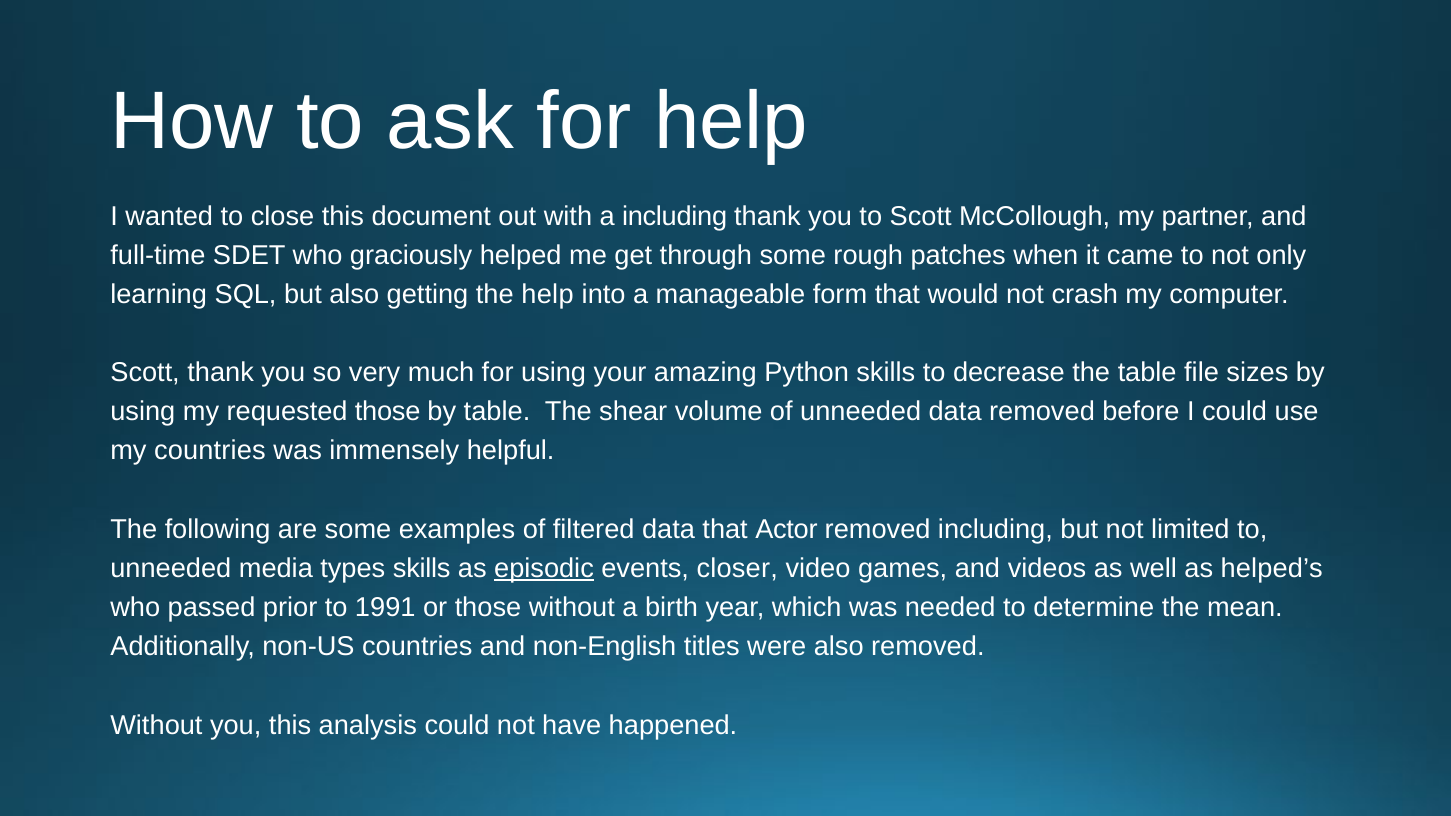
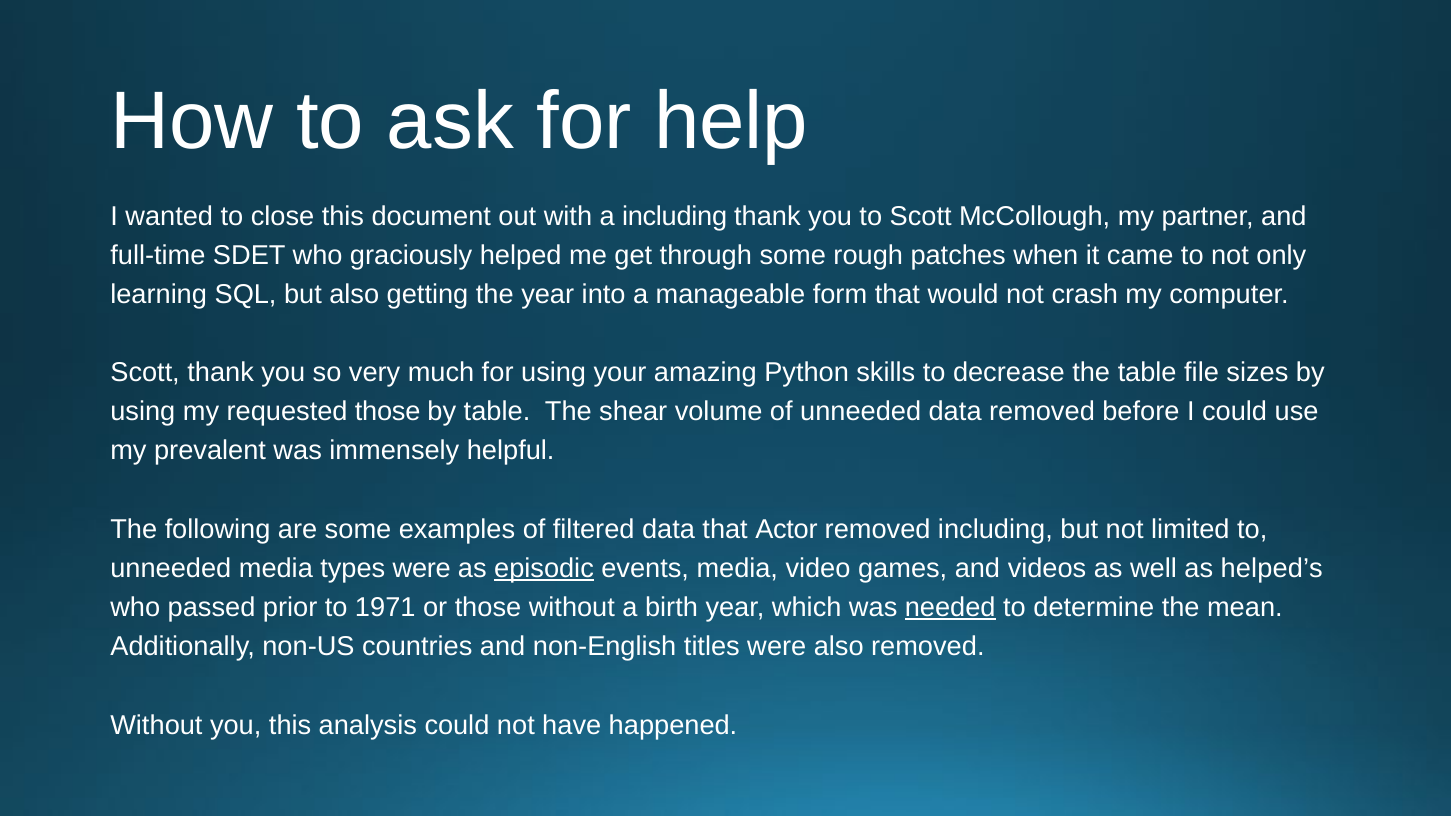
the help: help -> year
my countries: countries -> prevalent
types skills: skills -> were
events closer: closer -> media
1991: 1991 -> 1971
needed underline: none -> present
